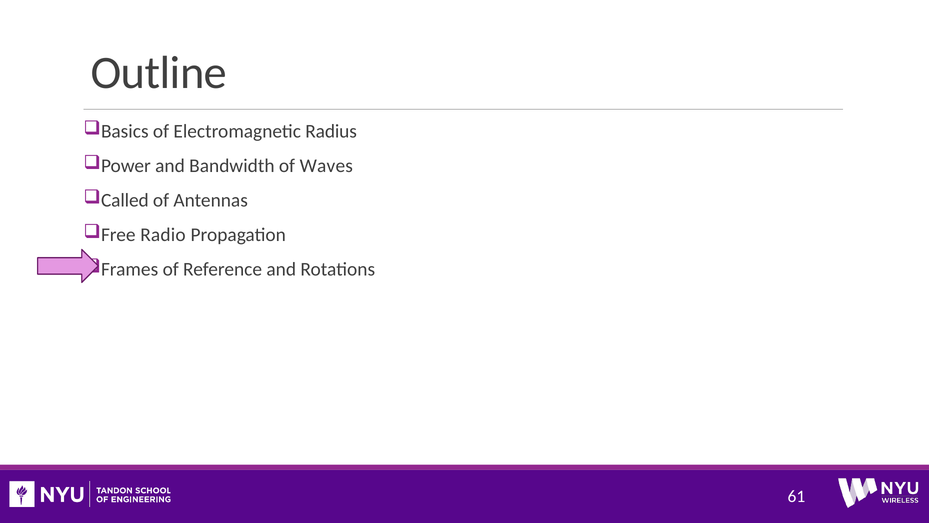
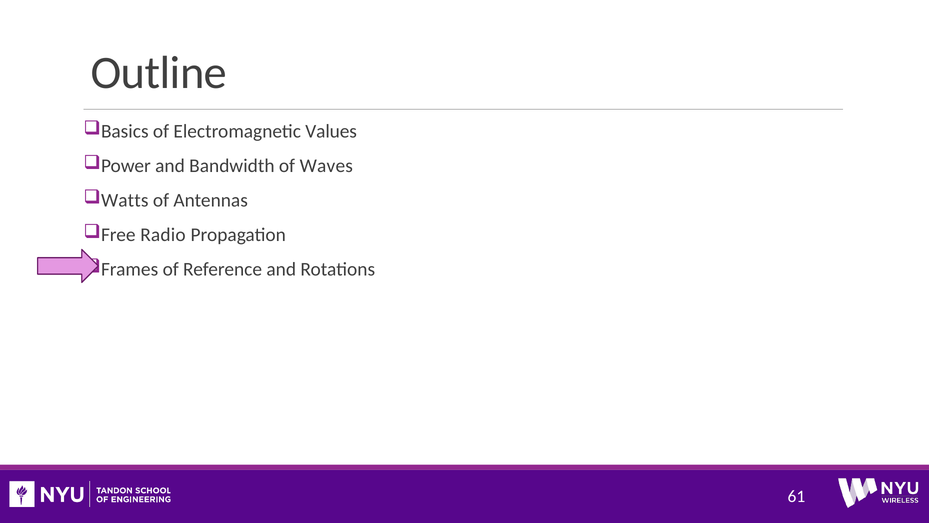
Radius: Radius -> Values
Called: Called -> Watts
